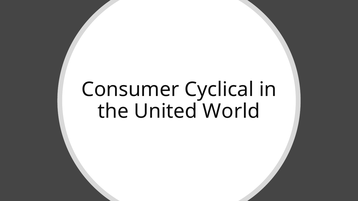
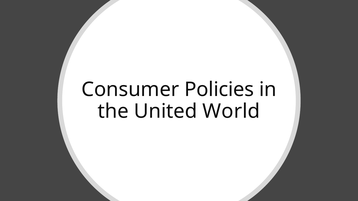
Cyclical: Cyclical -> Policies
